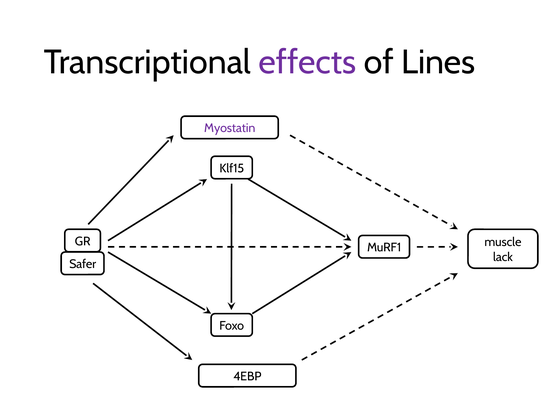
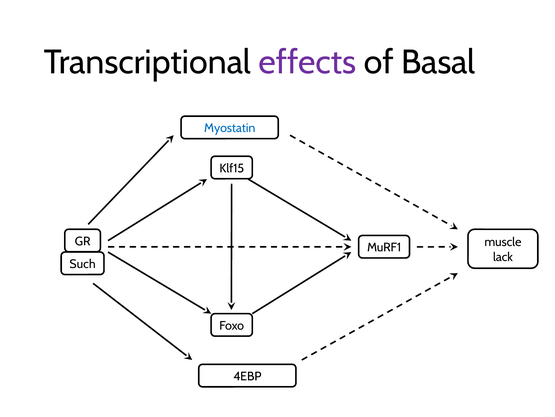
Lines: Lines -> Basal
Myostatin colour: purple -> blue
Safer: Safer -> Such
